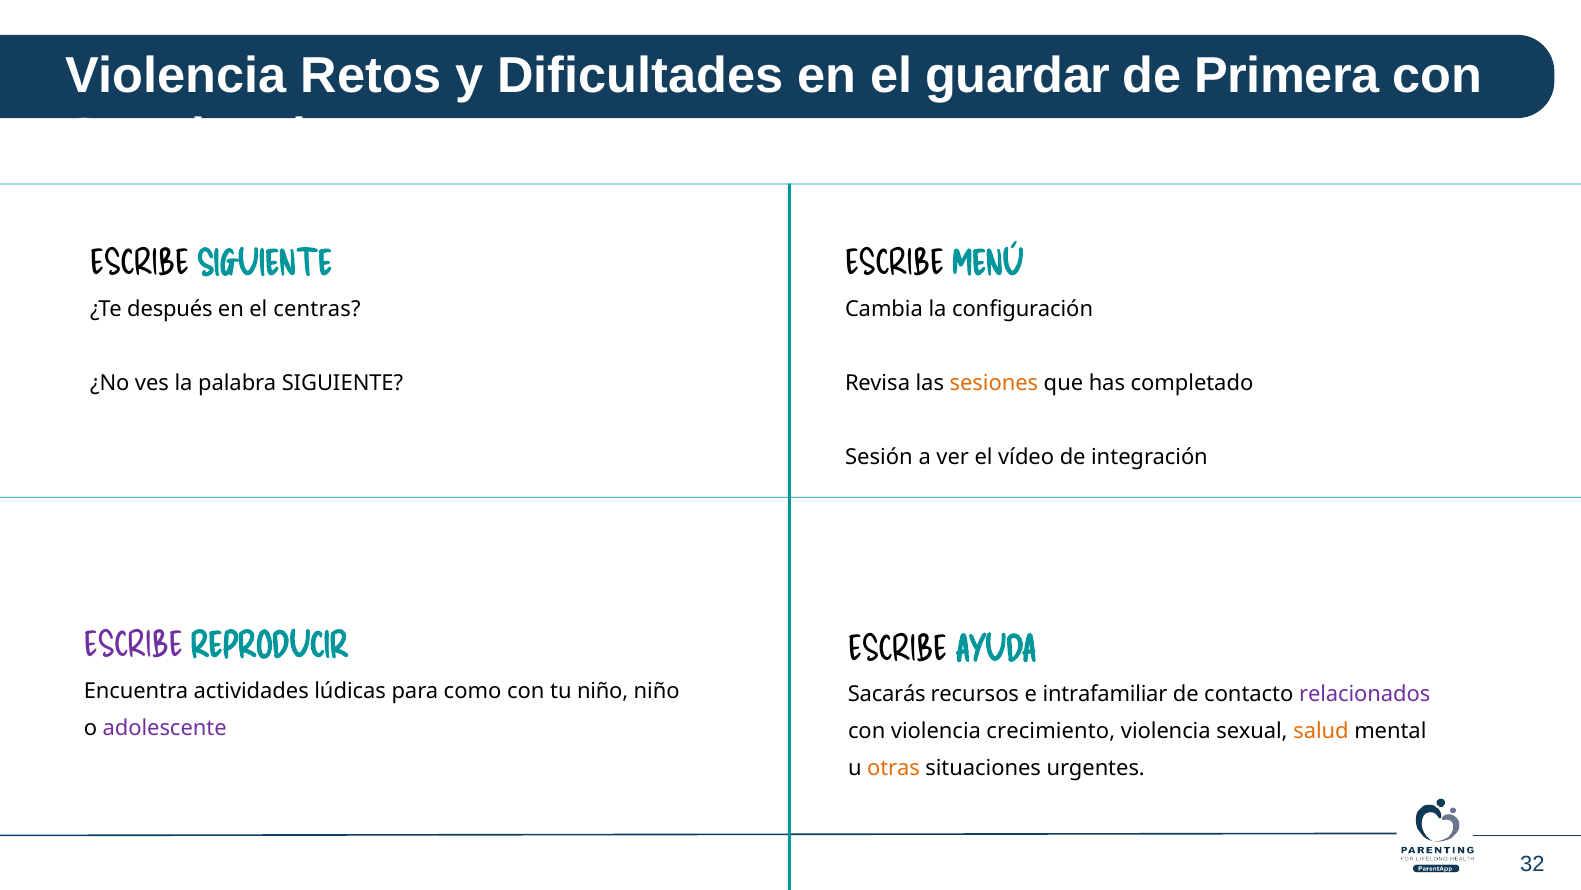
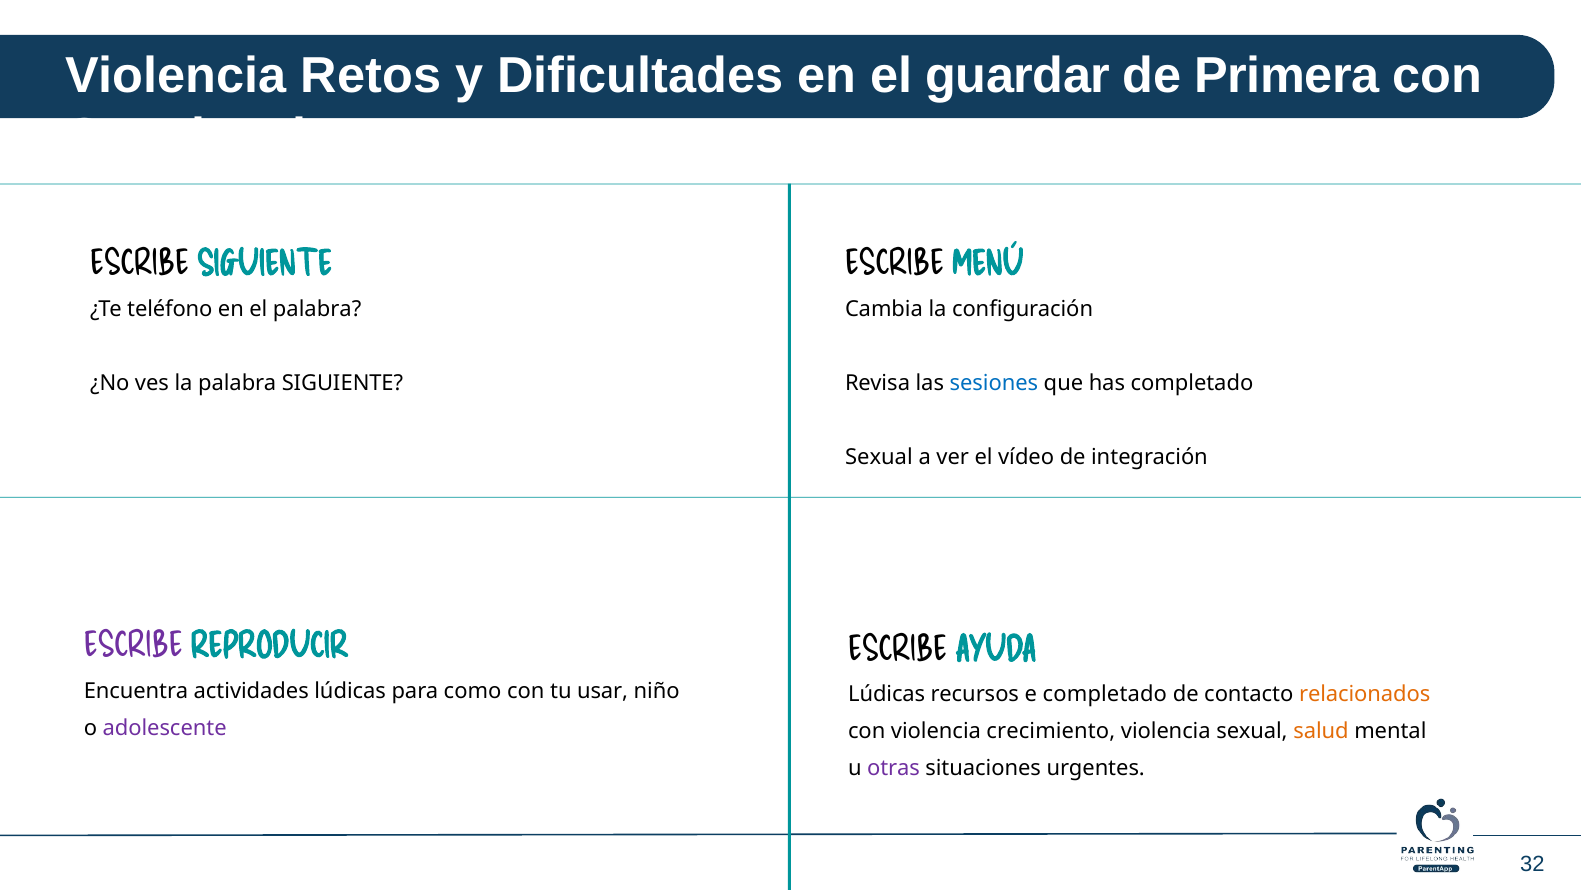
después: después -> teléfono
el centras: centras -> palabra
sesiones colour: orange -> blue
Sesión at (879, 456): Sesión -> Sexual
tu niño: niño -> usar
Sacarás at (887, 694): Sacarás -> Lúdicas
e intrafamiliar: intrafamiliar -> completado
relacionados colour: purple -> orange
otras colour: orange -> purple
